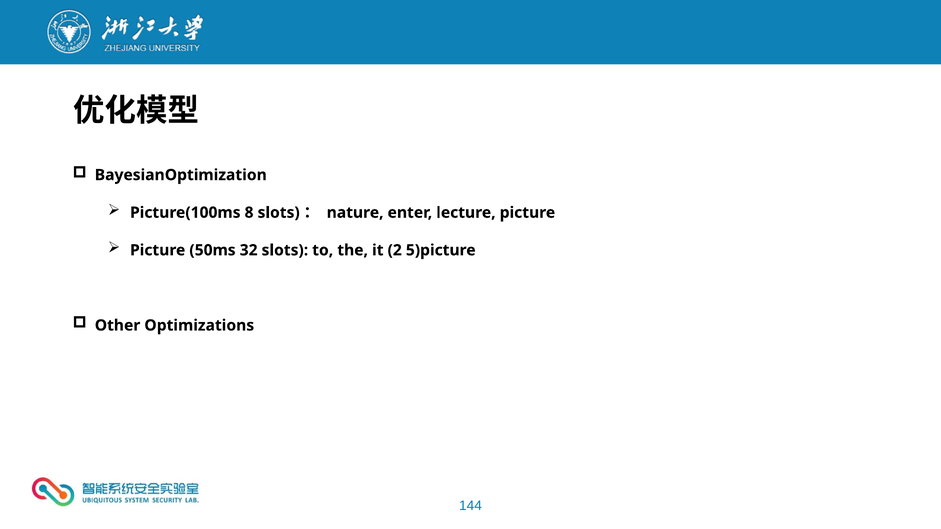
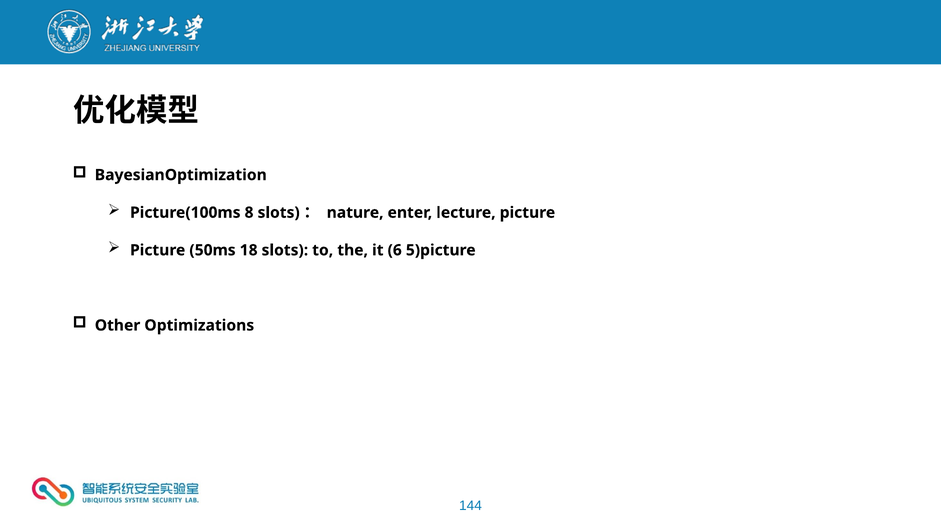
32: 32 -> 18
2: 2 -> 6
